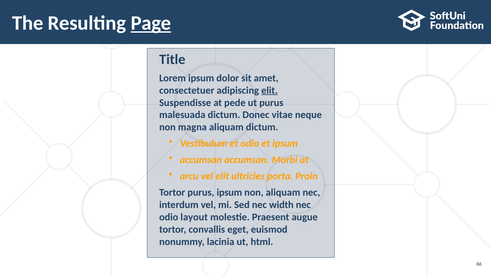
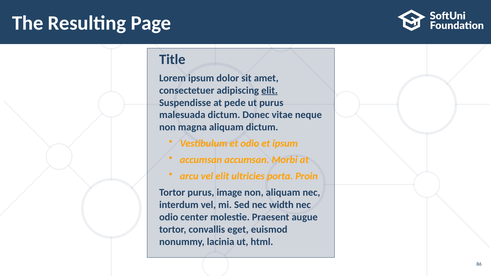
Page underline: present -> none
purus ipsum: ipsum -> image
layout: layout -> center
